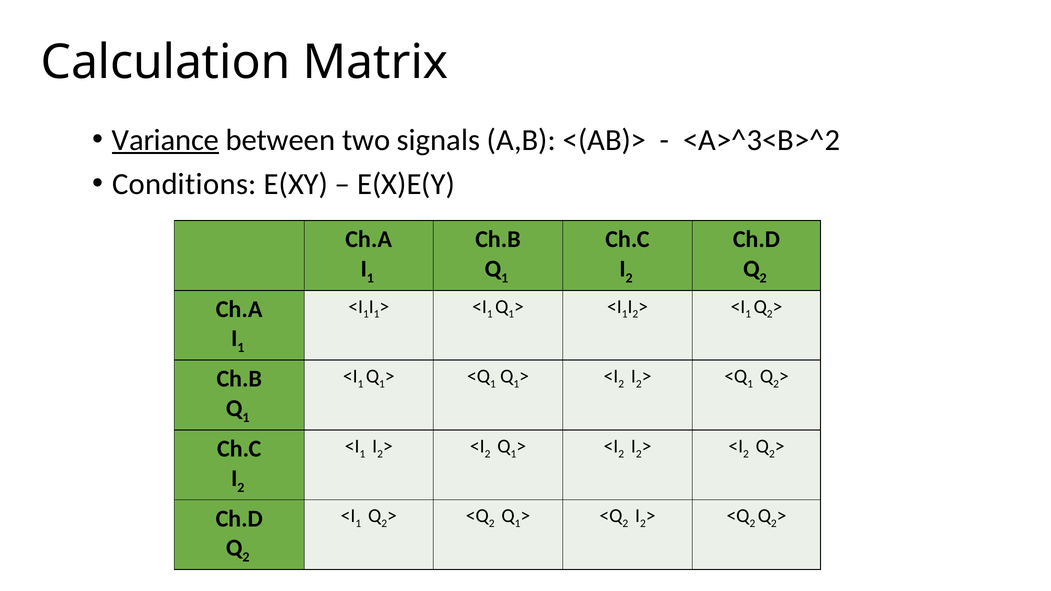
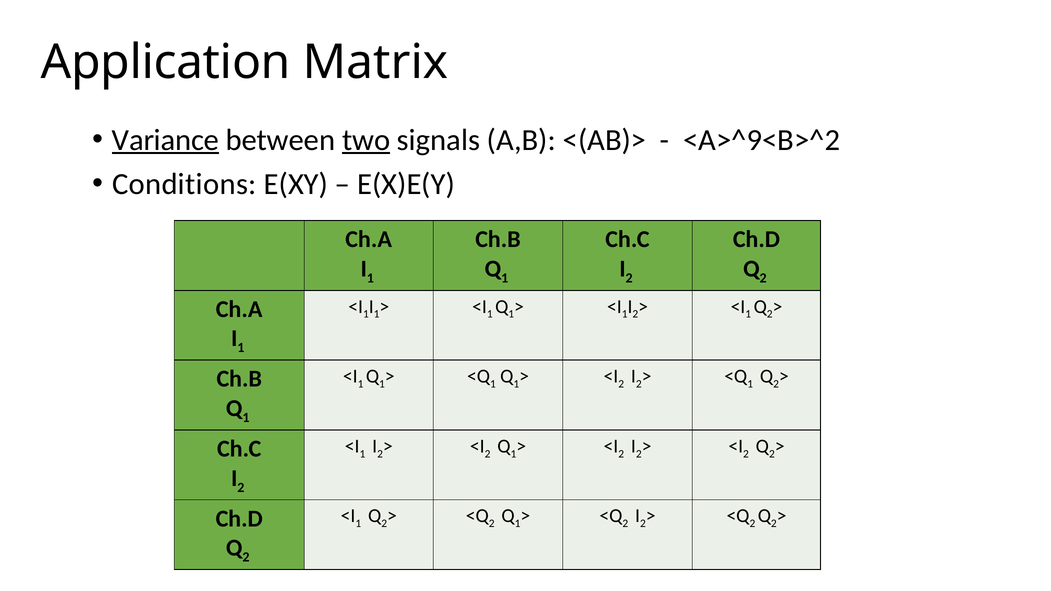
Calculation: Calculation -> Application
two underline: none -> present
<A>^3<B>^2: <A>^3<B>^2 -> <A>^9<B>^2
